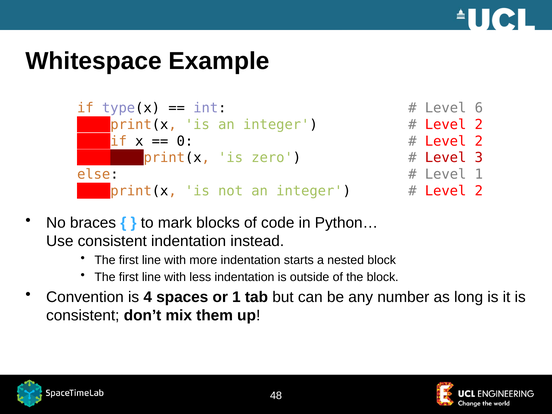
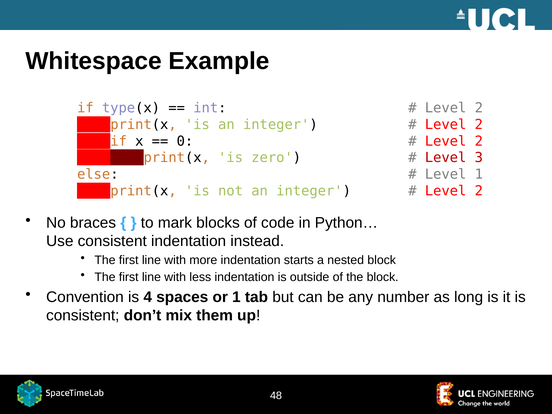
6 at (479, 108): 6 -> 2
